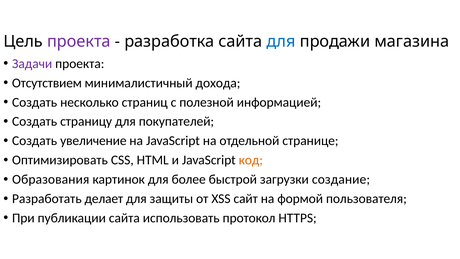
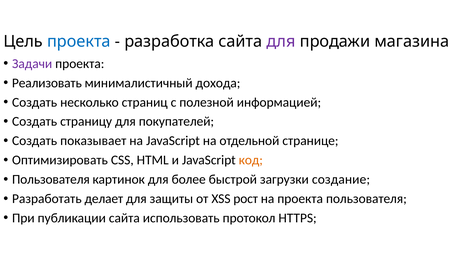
проекта at (79, 42) colour: purple -> blue
для at (281, 42) colour: blue -> purple
Отсутствием: Отсутствием -> Реализовать
увеличение: увеличение -> показывает
Образования at (51, 179): Образования -> Пользователя
сайт: сайт -> рост
на формой: формой -> проекта
